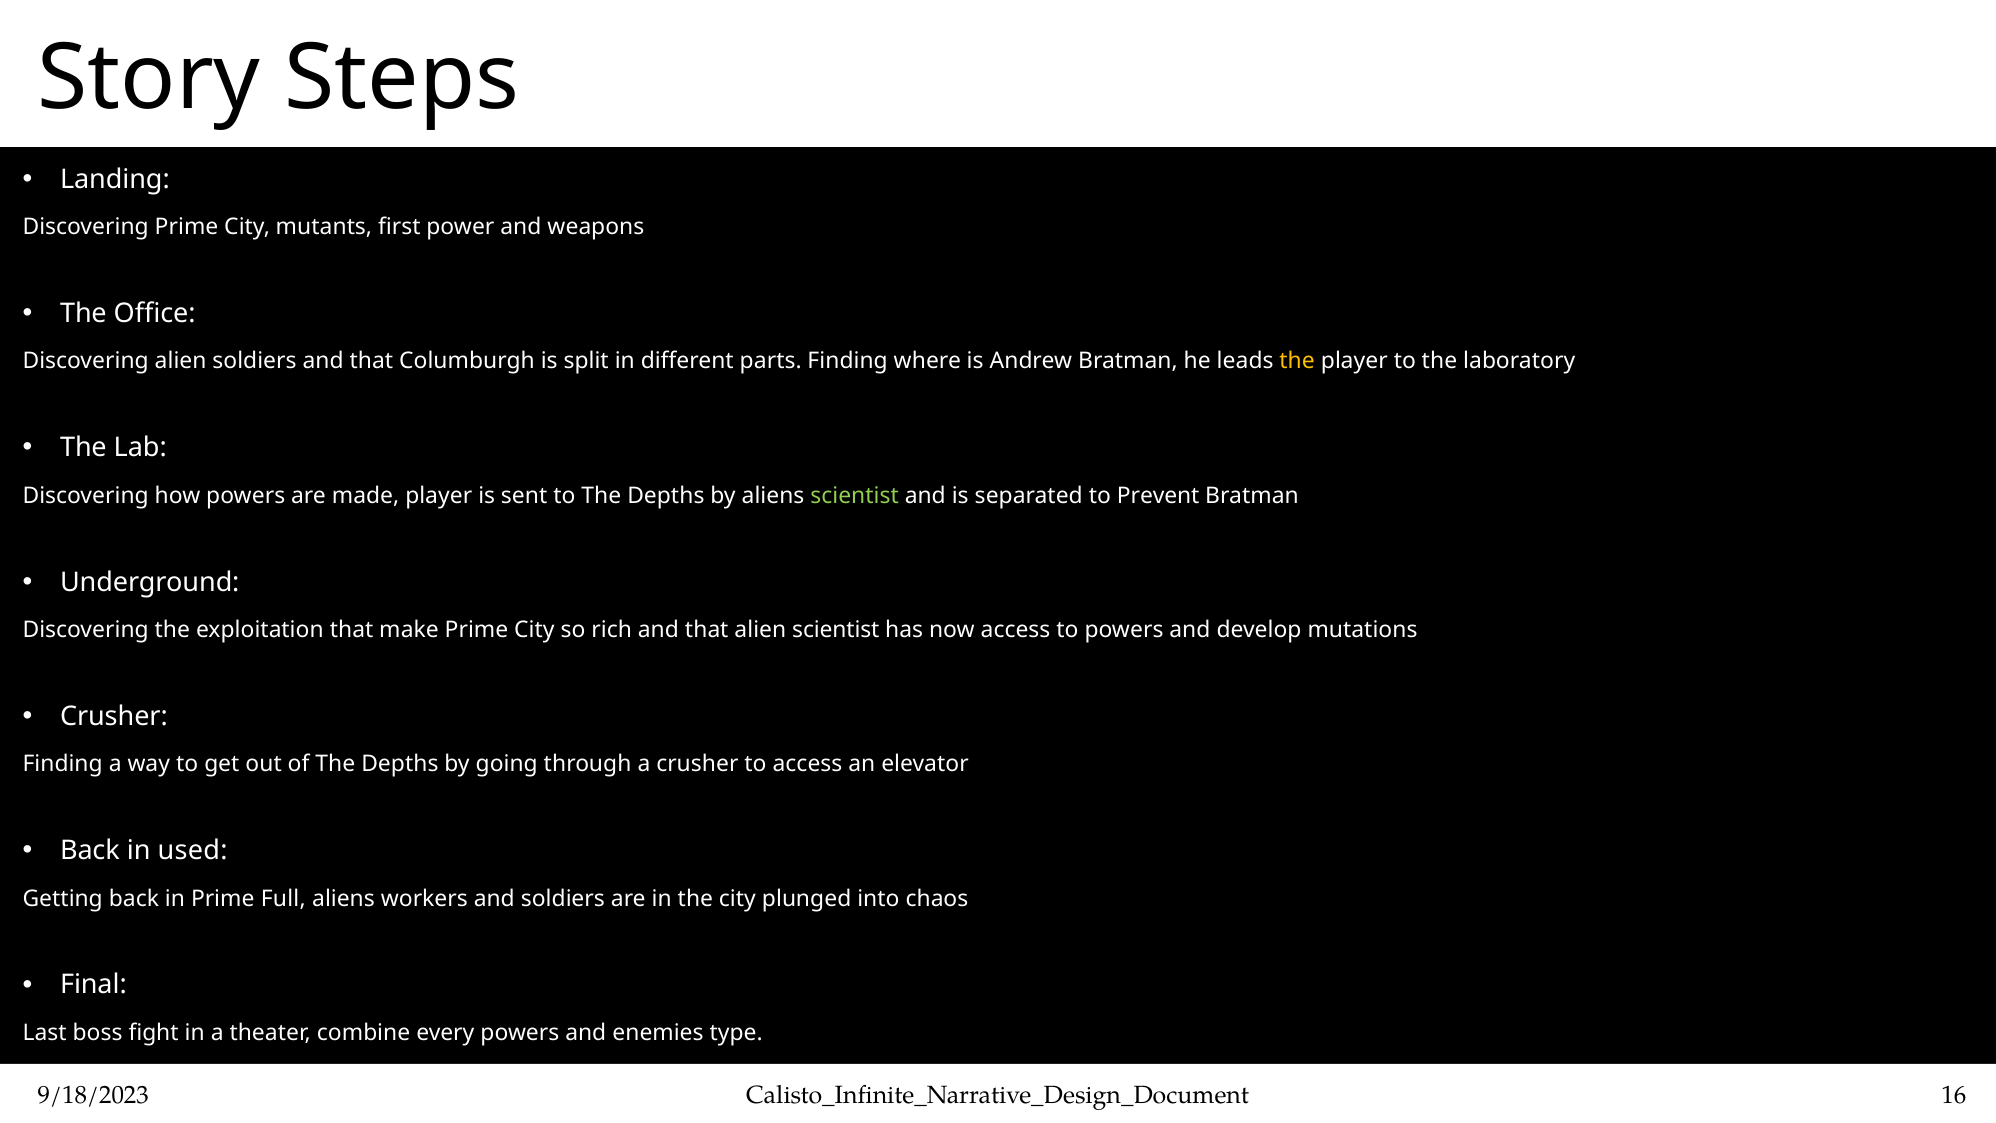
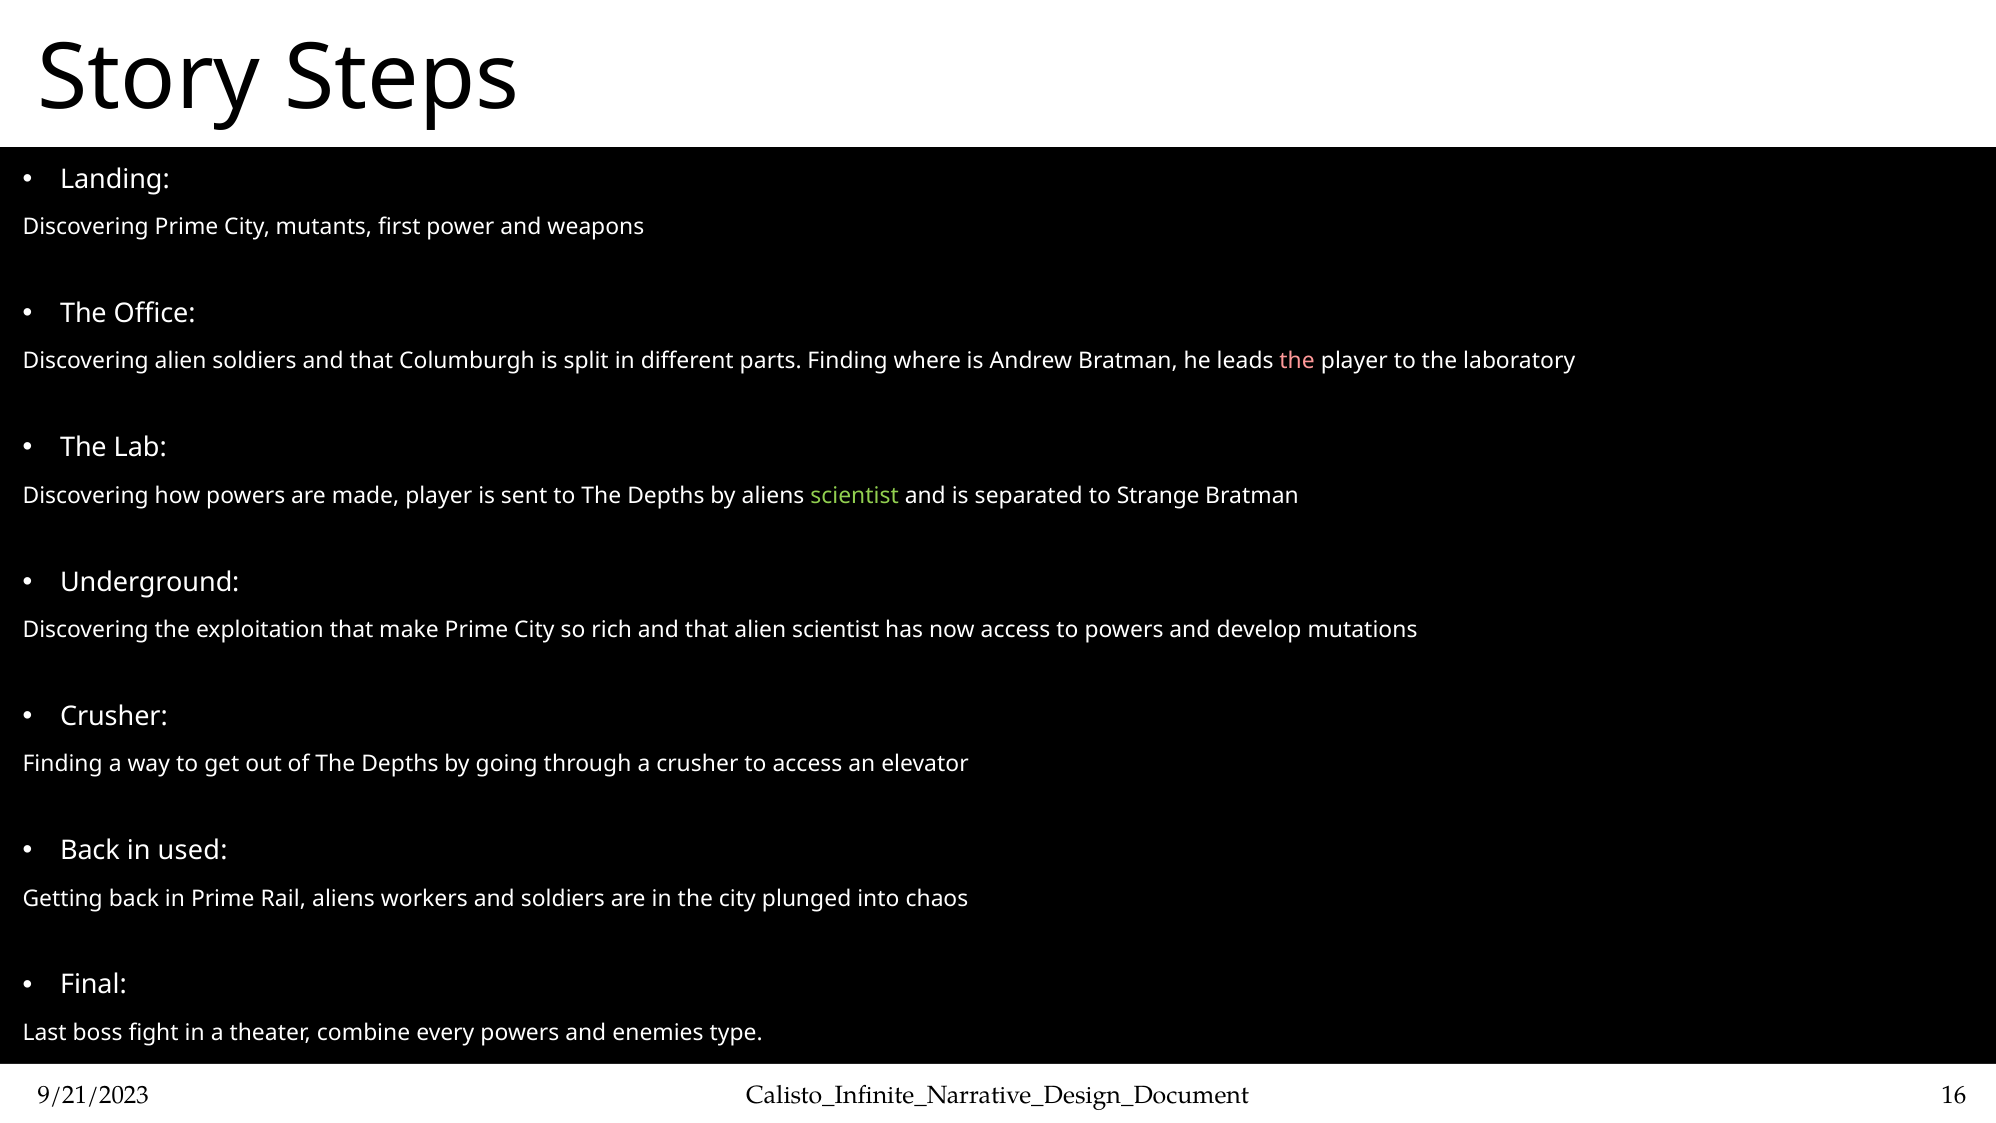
the at (1297, 361) colour: yellow -> pink
Prevent: Prevent -> Strange
Full: Full -> Rail
9/18/2023: 9/18/2023 -> 9/21/2023
